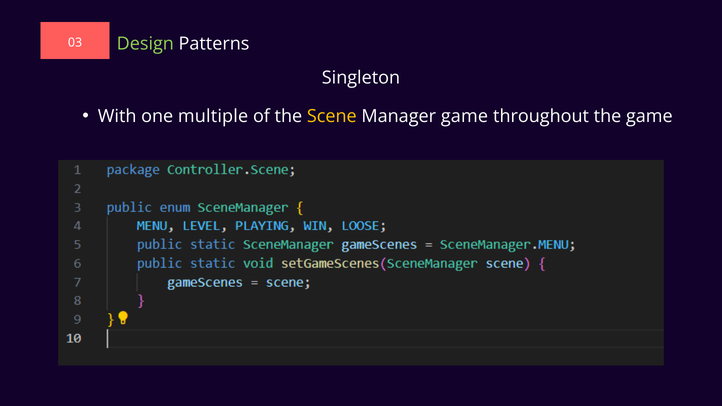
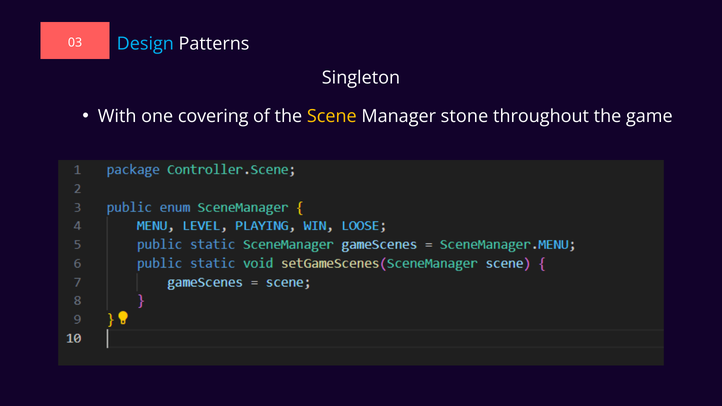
Design colour: light green -> light blue
multiple: multiple -> covering
Manager game: game -> stone
